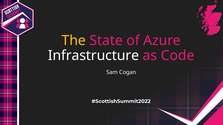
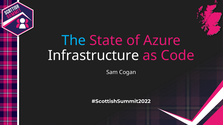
The colour: yellow -> light blue
